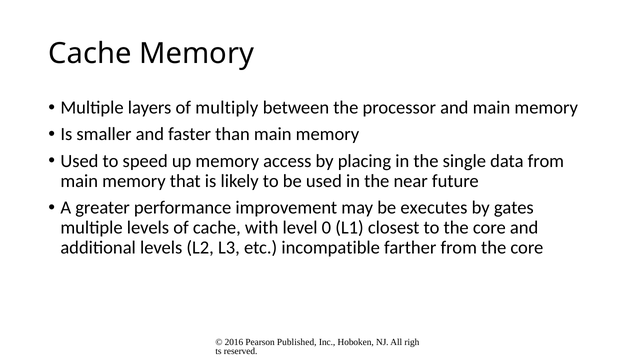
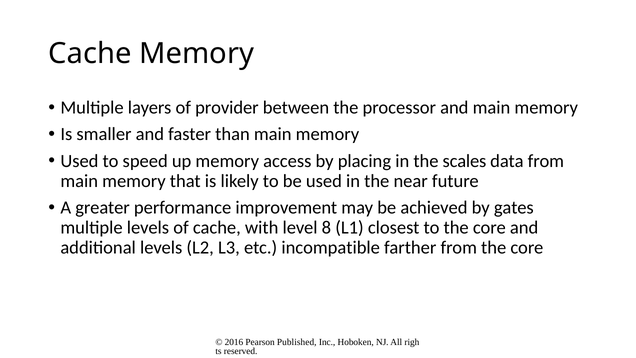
multiply: multiply -> provider
single: single -> scales
executes: executes -> achieved
0: 0 -> 8
